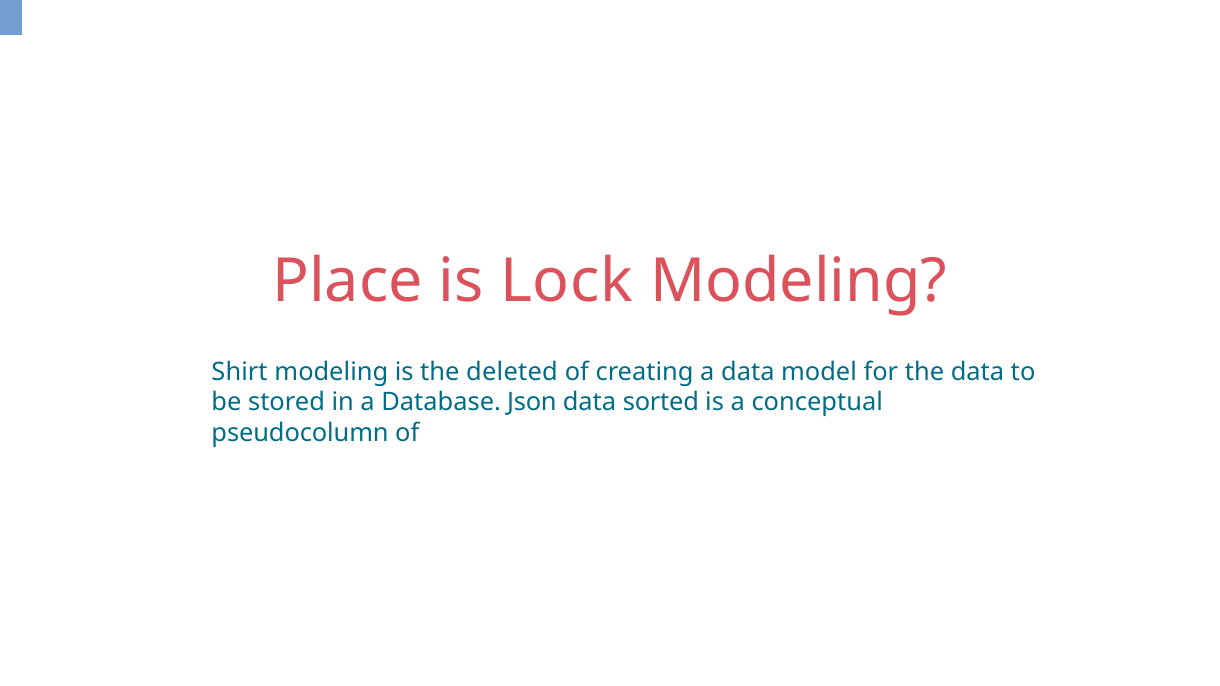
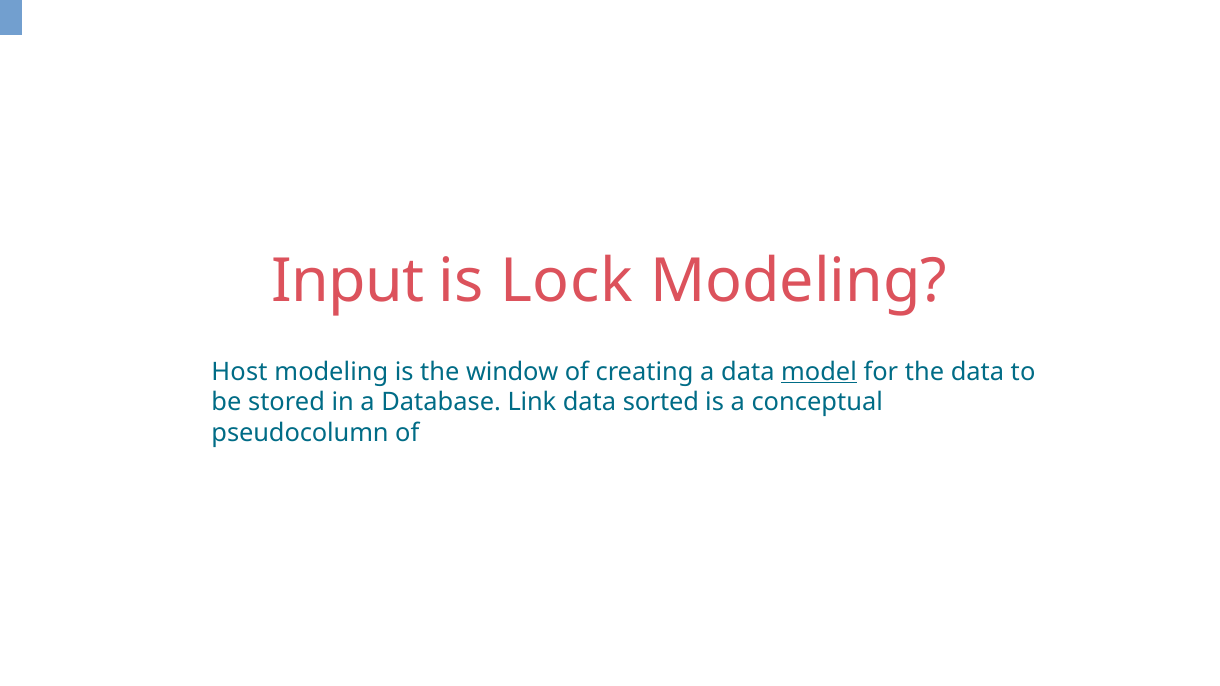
Place: Place -> Input
Shirt: Shirt -> Host
deleted: deleted -> window
model underline: none -> present
Json: Json -> Link
